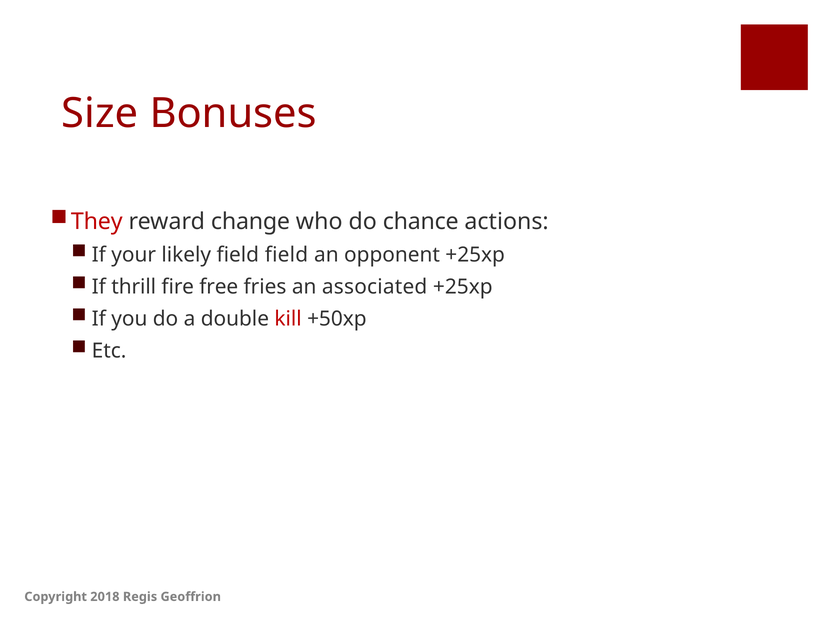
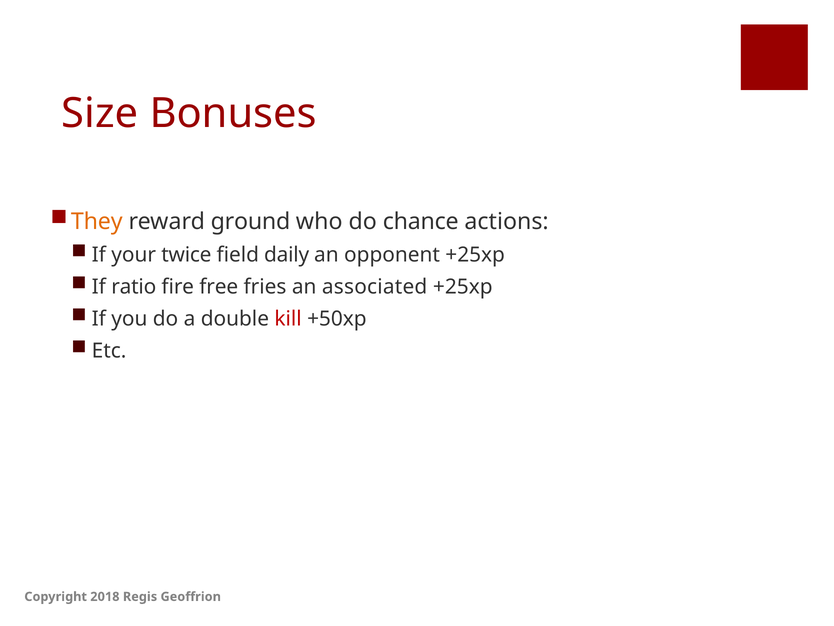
They colour: red -> orange
change: change -> ground
likely: likely -> twice
field field: field -> daily
thrill: thrill -> ratio
